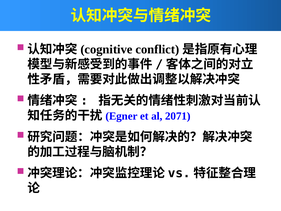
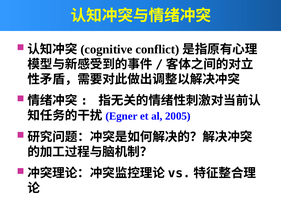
2071: 2071 -> 2005
